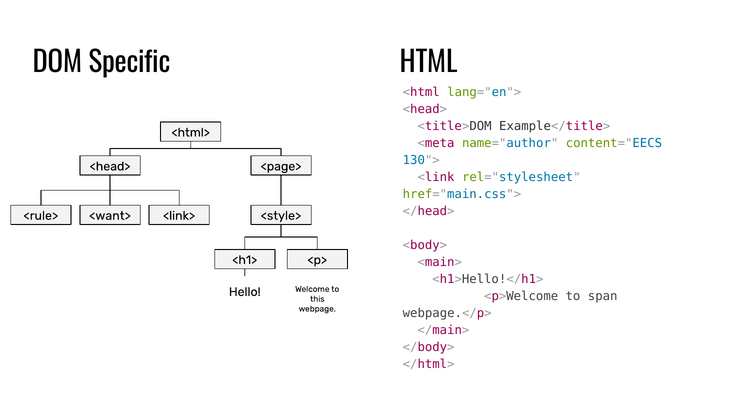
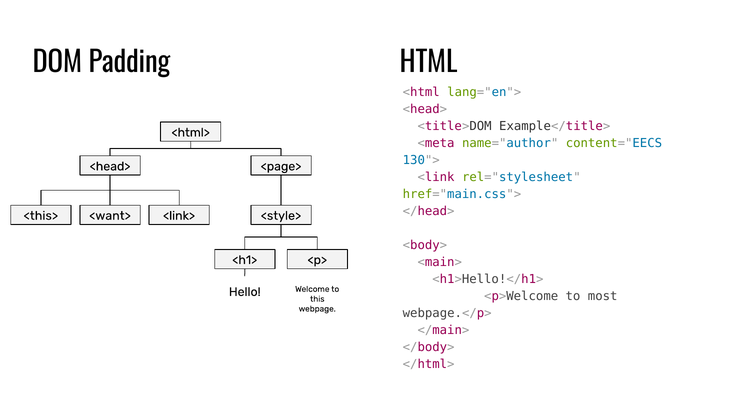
Specific: Specific -> Padding
<rule>: <rule> -> <this>
span: span -> most
